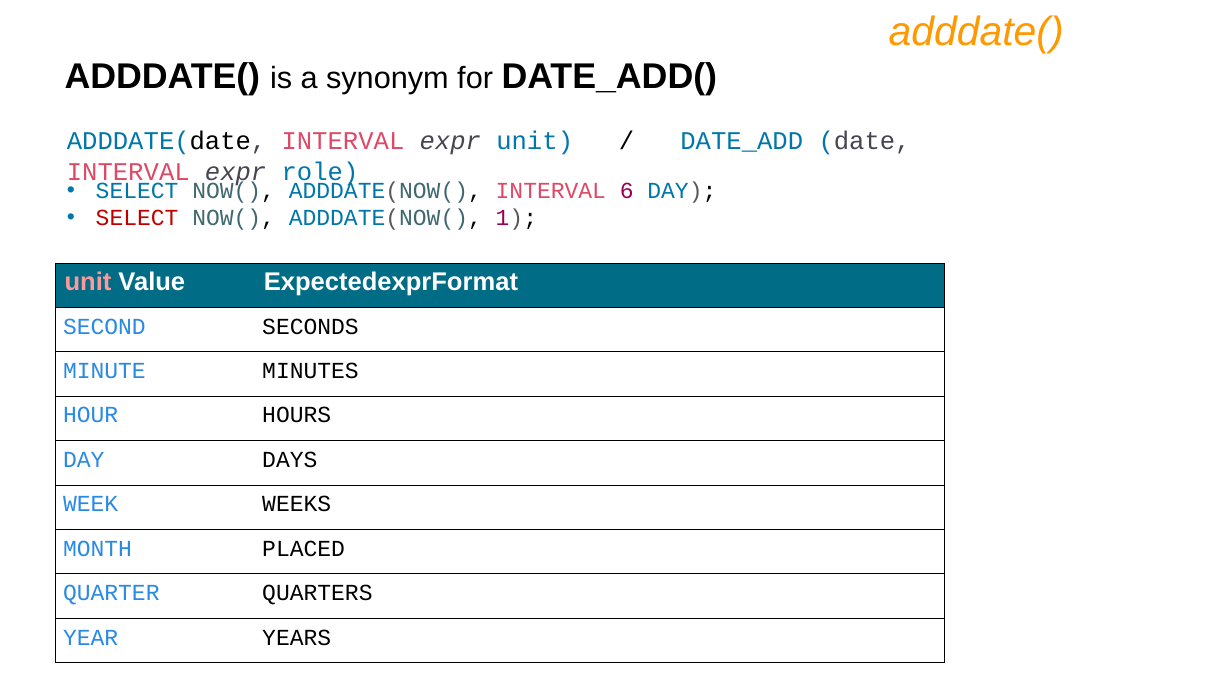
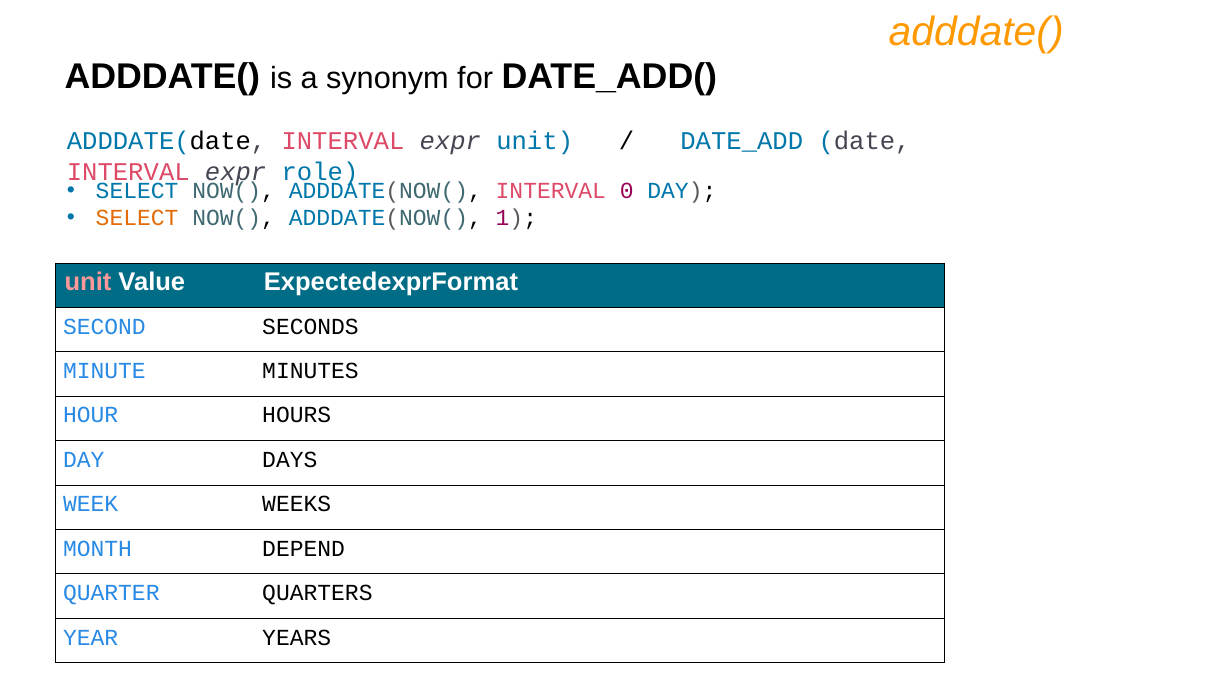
6: 6 -> 0
SELECT at (137, 218) colour: red -> orange
PLACED: PLACED -> DEPEND
